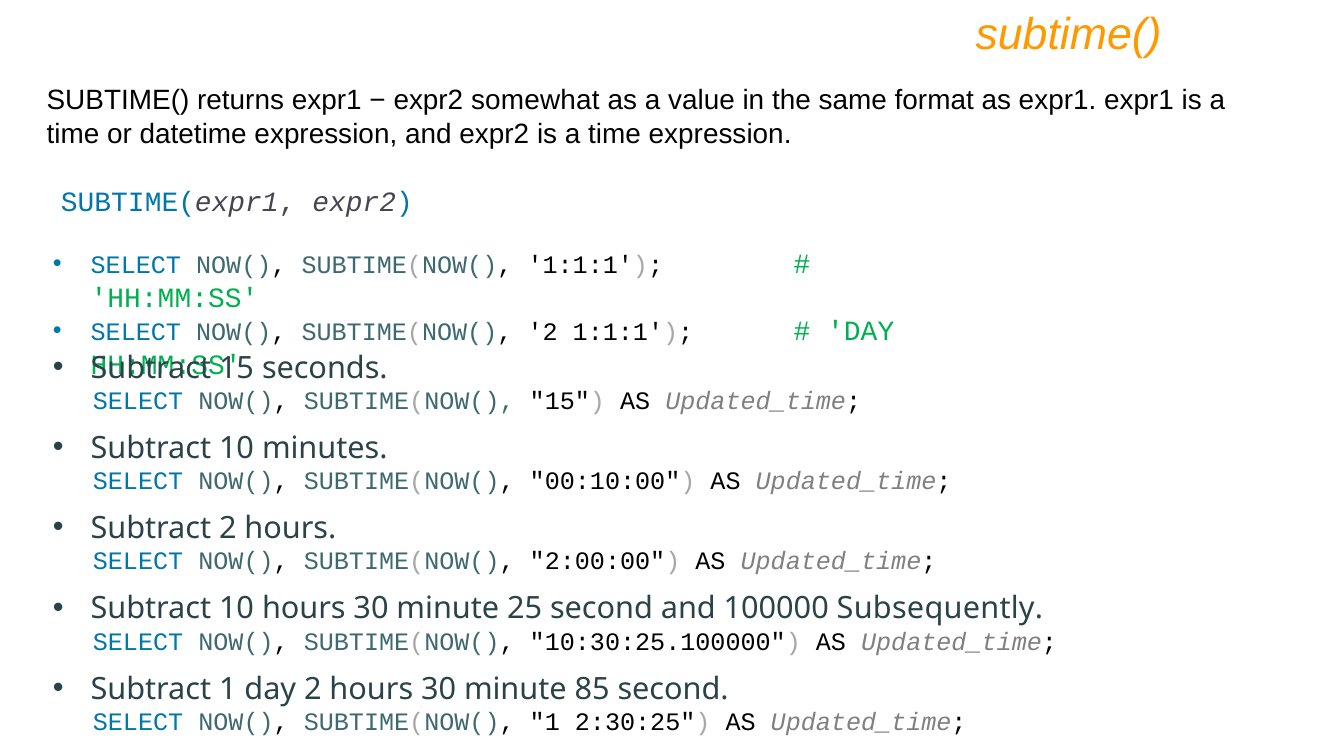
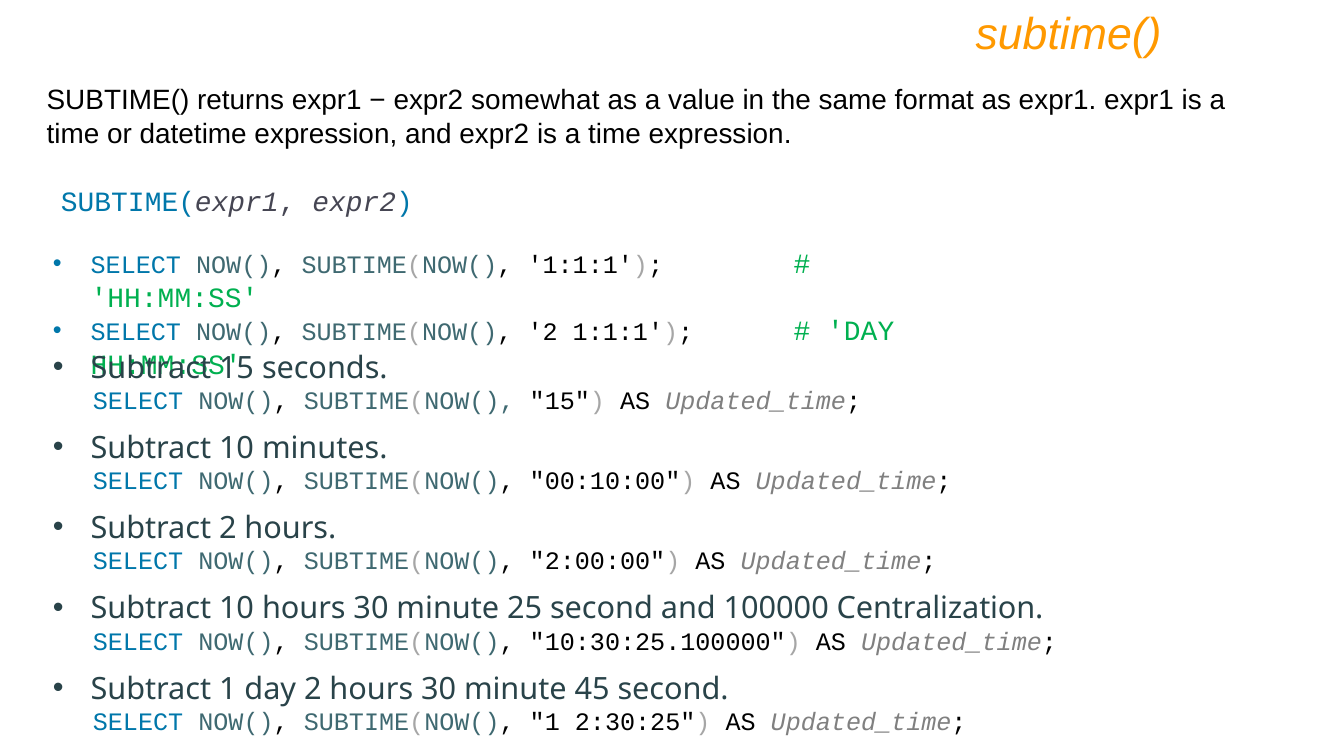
Subsequently: Subsequently -> Centralization
85: 85 -> 45
